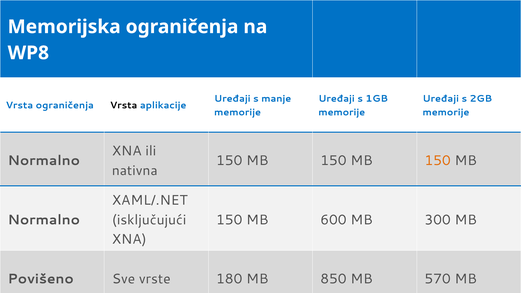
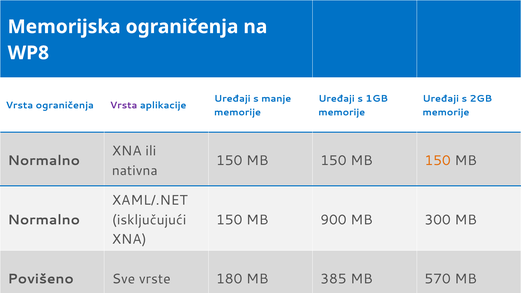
Vrsta at (124, 105) colour: black -> purple
600: 600 -> 900
850: 850 -> 385
